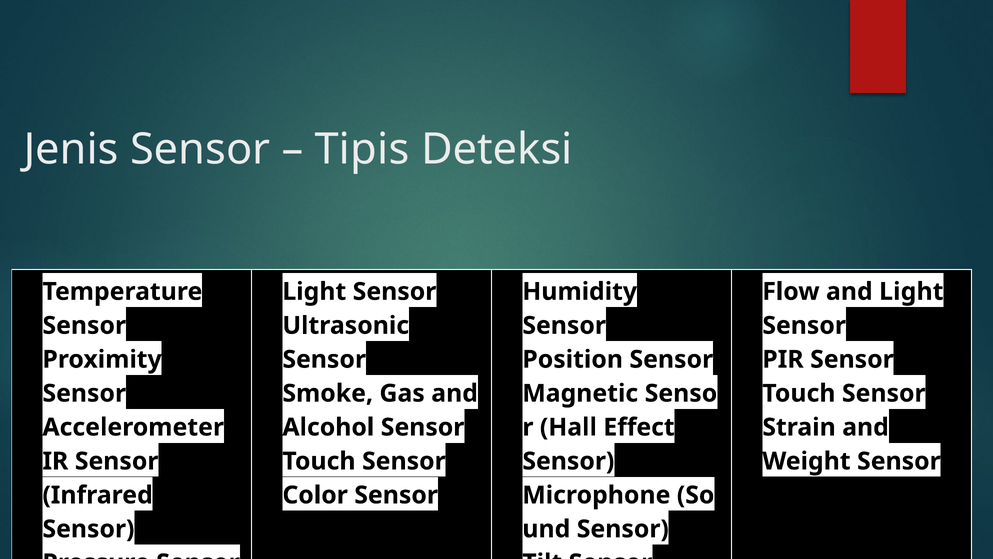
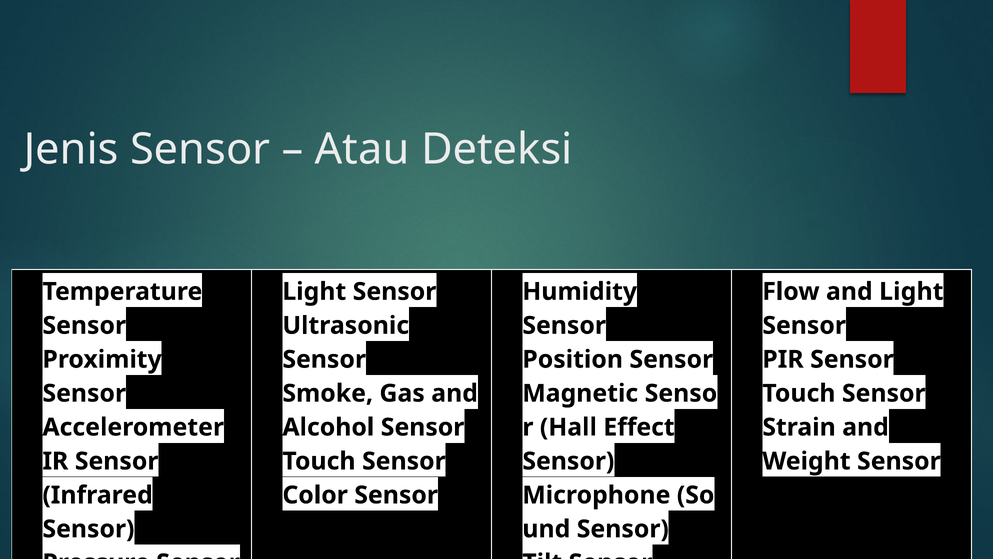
Tipis: Tipis -> Atau
